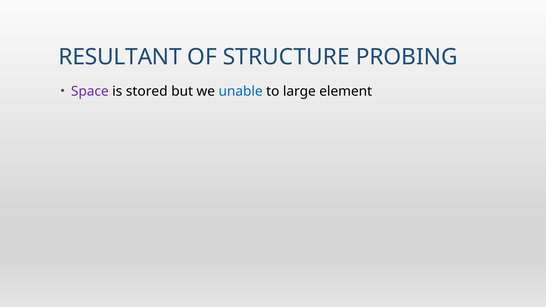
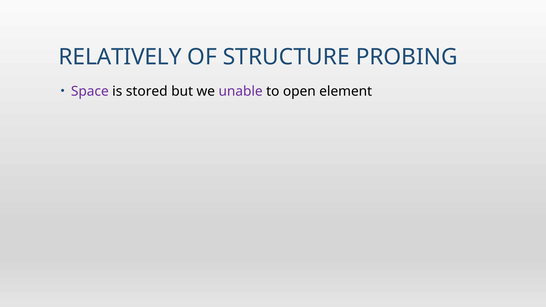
RESULTANT: RESULTANT -> RELATIVELY
unable colour: blue -> purple
large: large -> open
